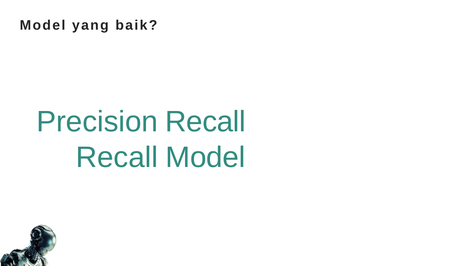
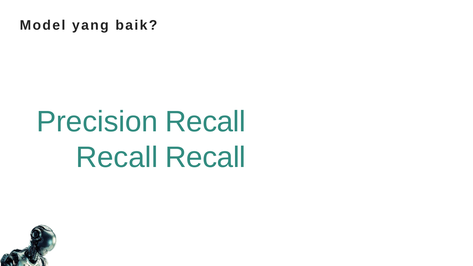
Model at (205, 157): Model -> Recall
